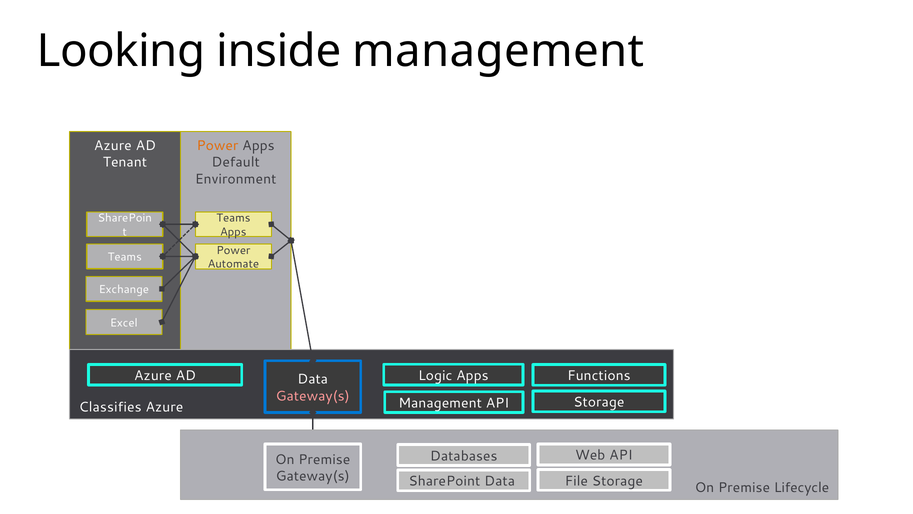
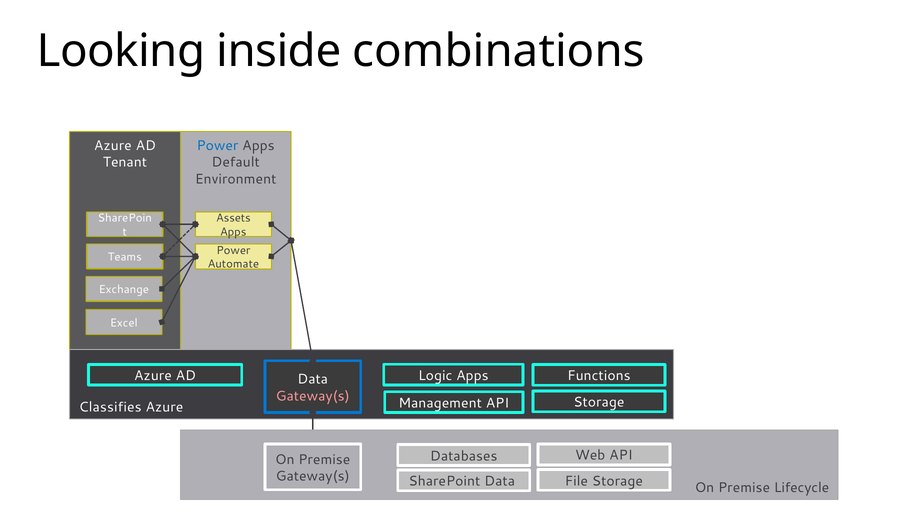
inside management: management -> combinations
Power at (217, 145) colour: orange -> blue
Teams at (233, 218): Teams -> Assets
